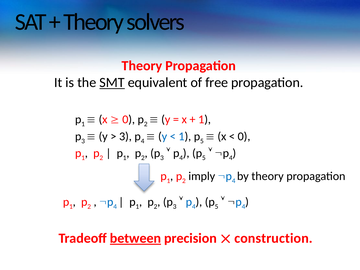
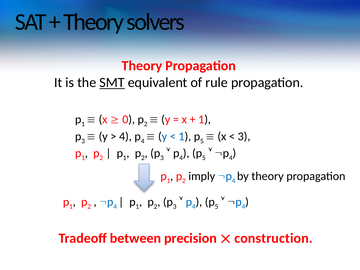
free: free -> rule
3 at (125, 137): 3 -> 4
0 at (244, 137): 0 -> 3
between underline: present -> none
